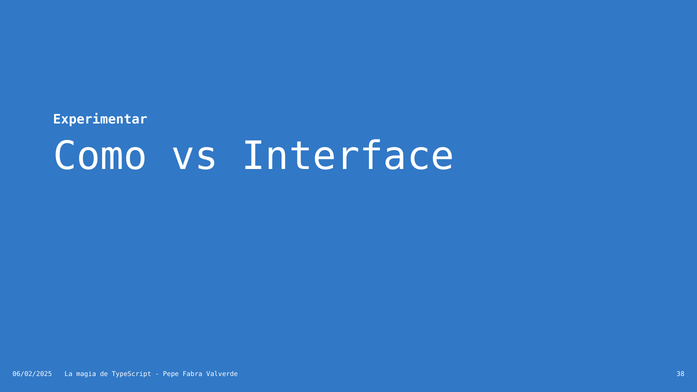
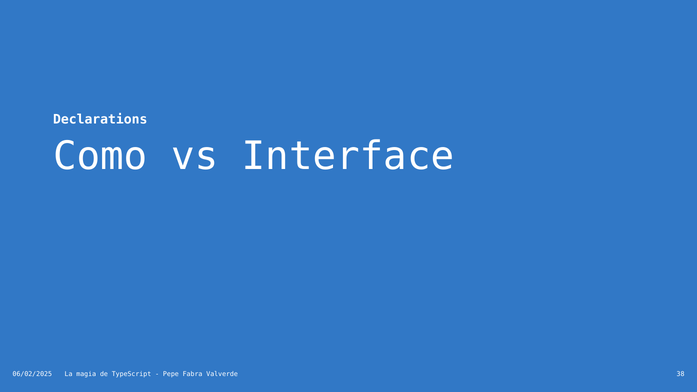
Experimentar: Experimentar -> Declarations
